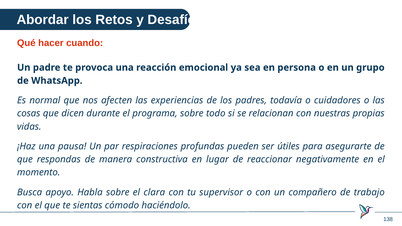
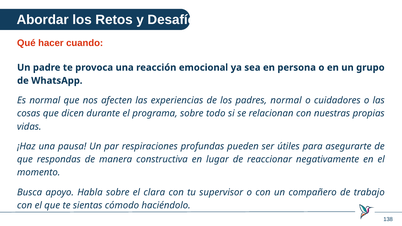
padres todavía: todavía -> normal
